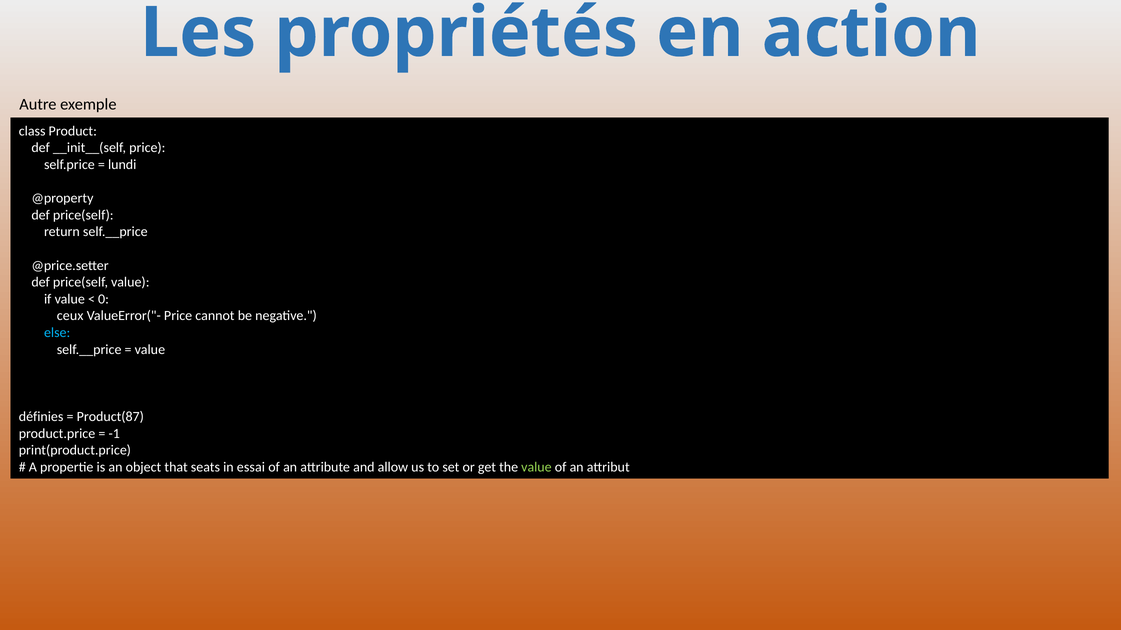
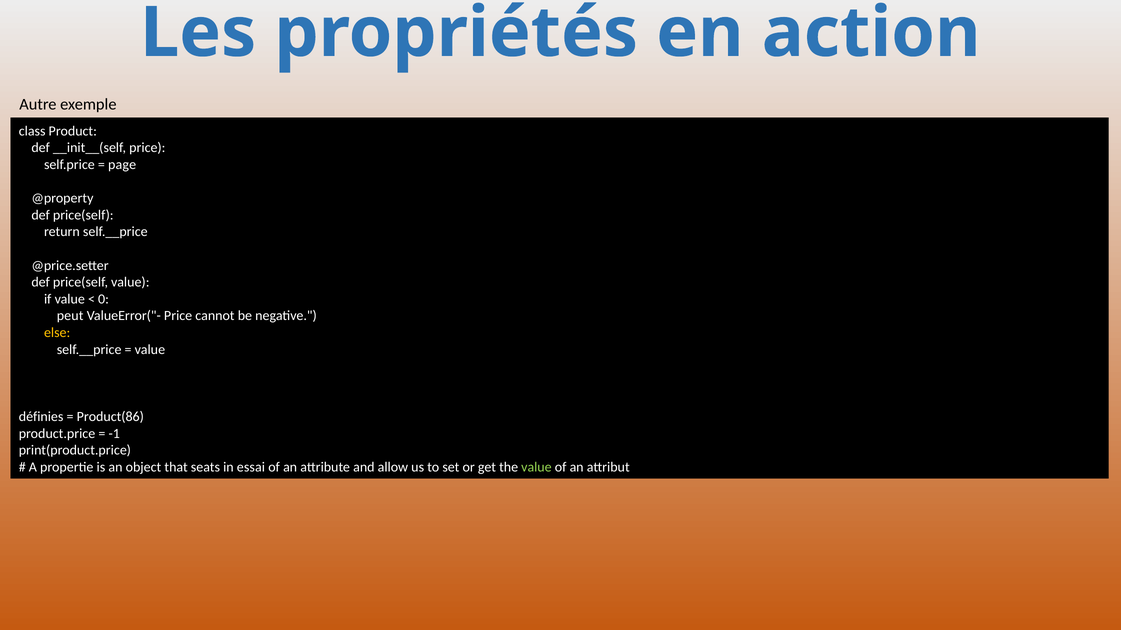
lundi: lundi -> page
ceux: ceux -> peut
else colour: light blue -> yellow
Product(87: Product(87 -> Product(86
